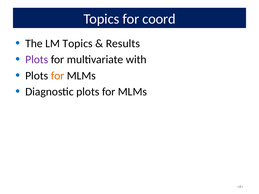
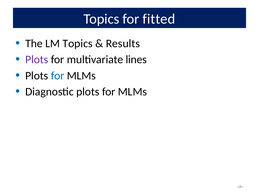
coord: coord -> fitted
with: with -> lines
for at (58, 76) colour: orange -> blue
